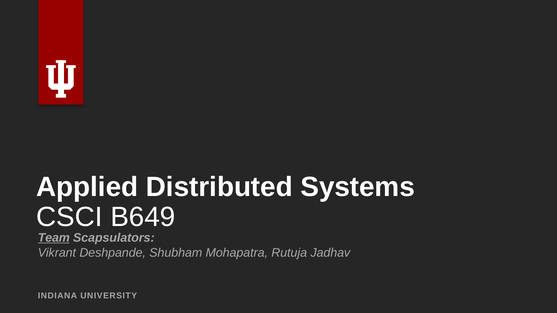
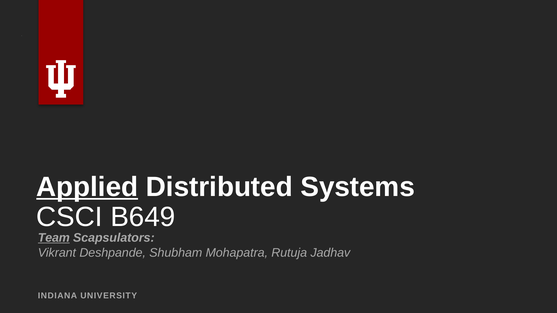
Applied underline: none -> present
